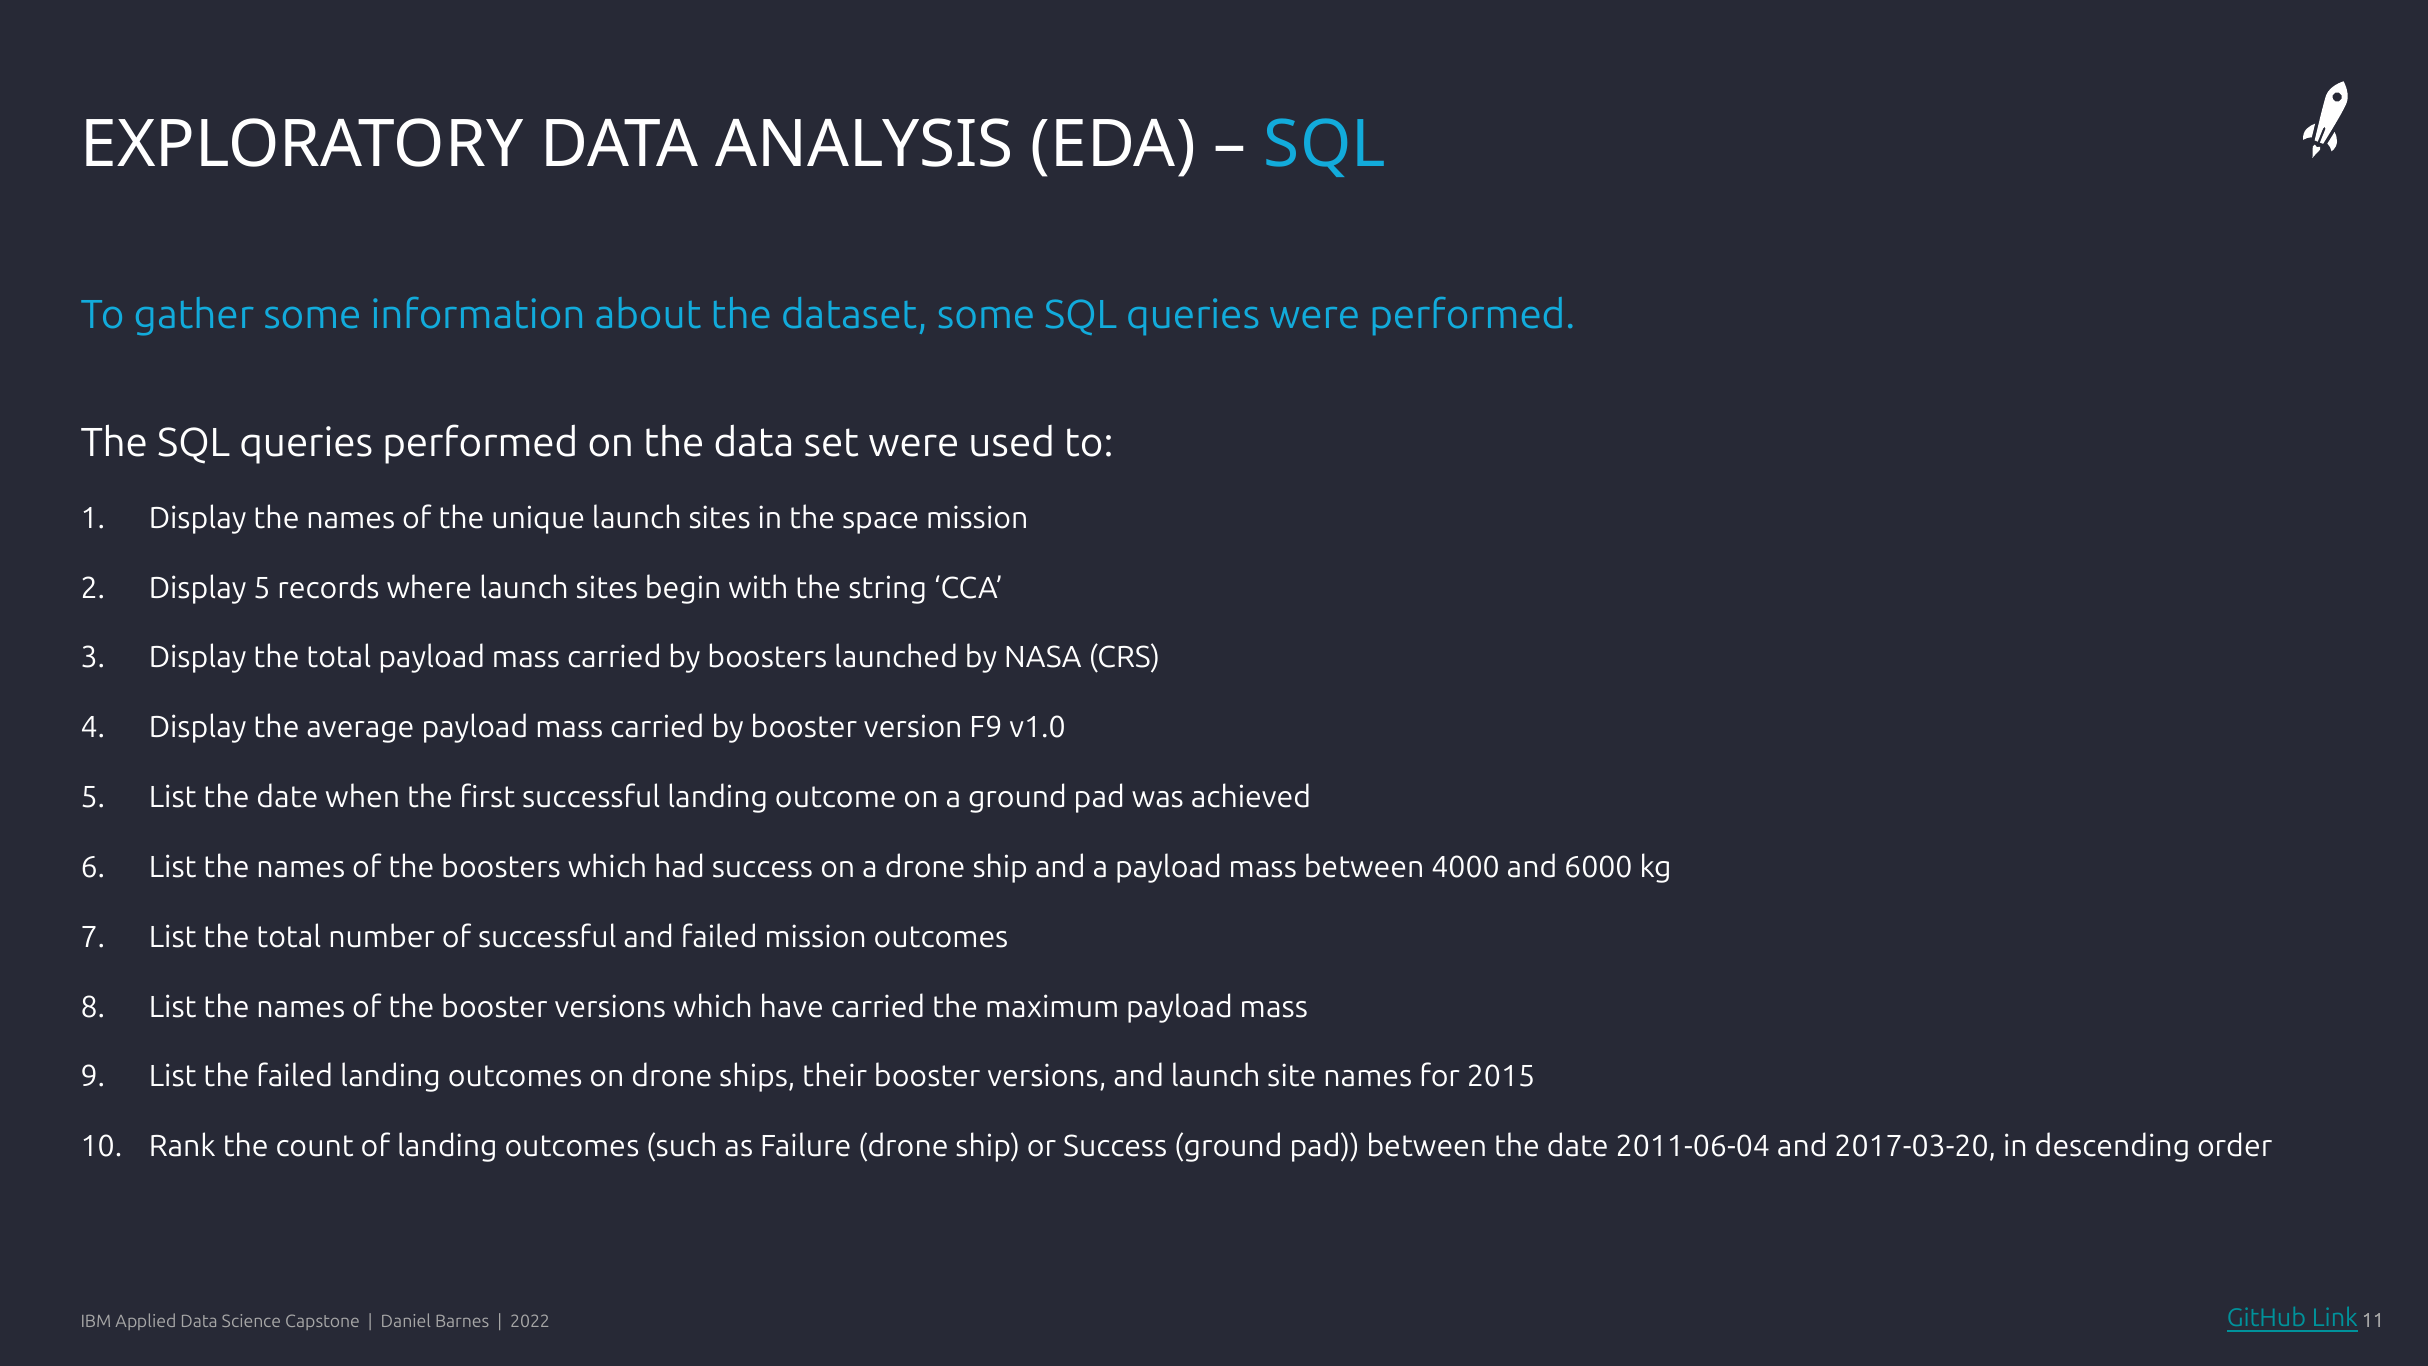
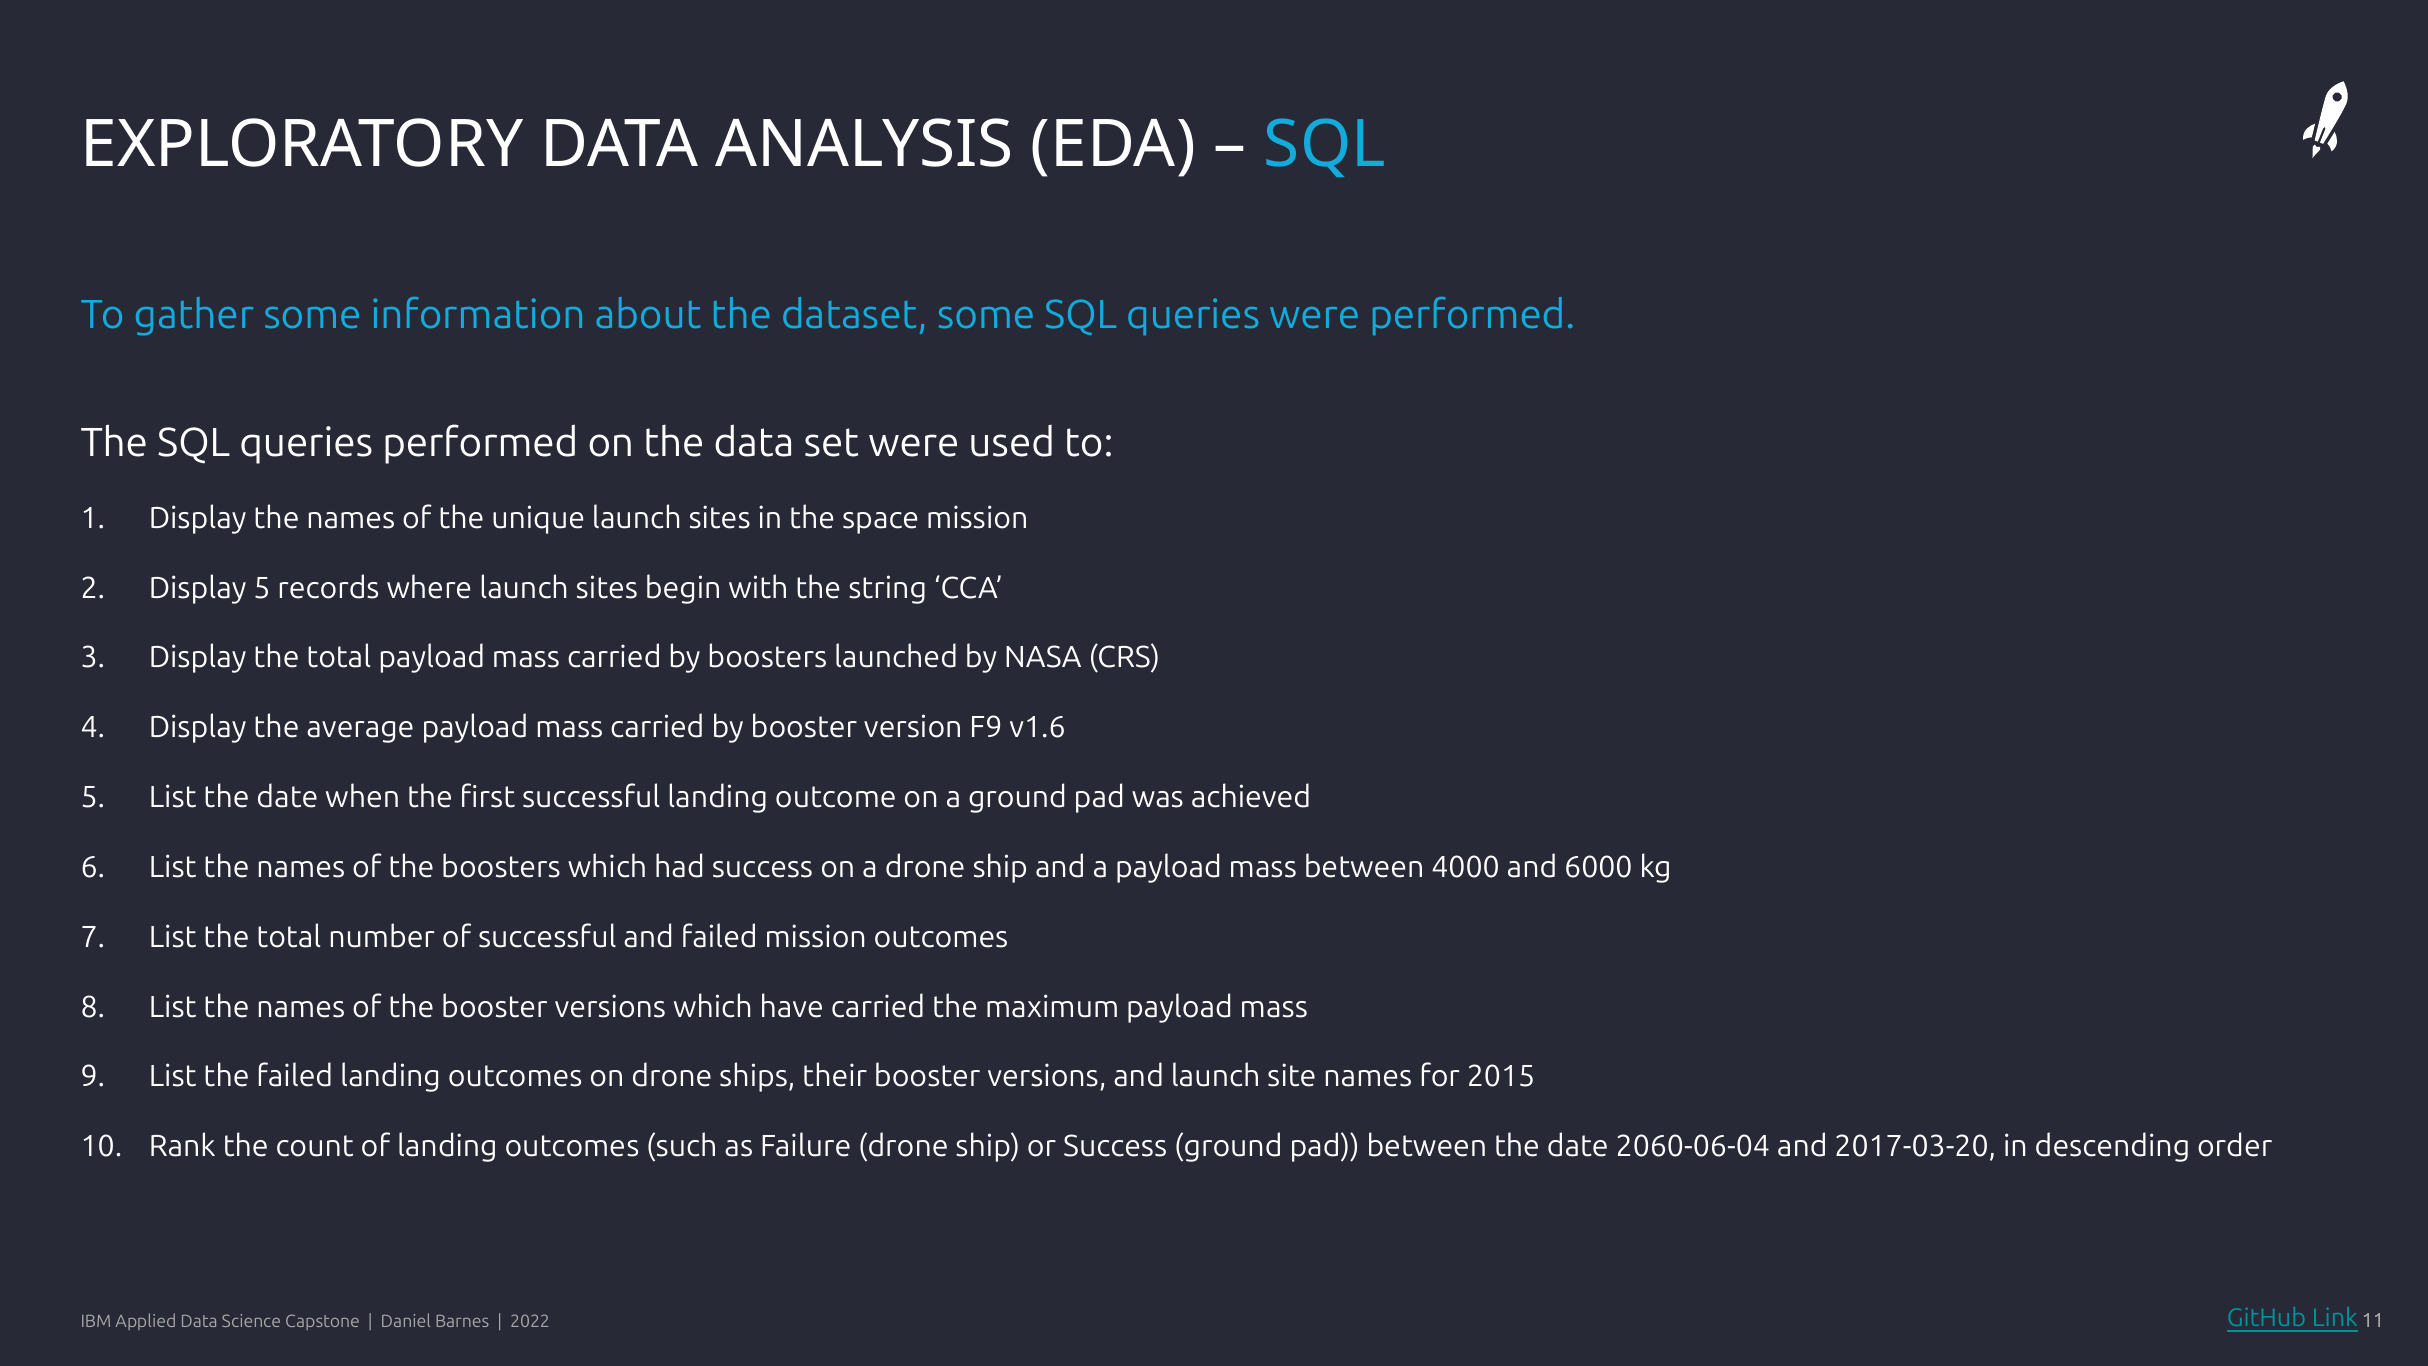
v1.0: v1.0 -> v1.6
2011-06-04: 2011-06-04 -> 2060-06-04
